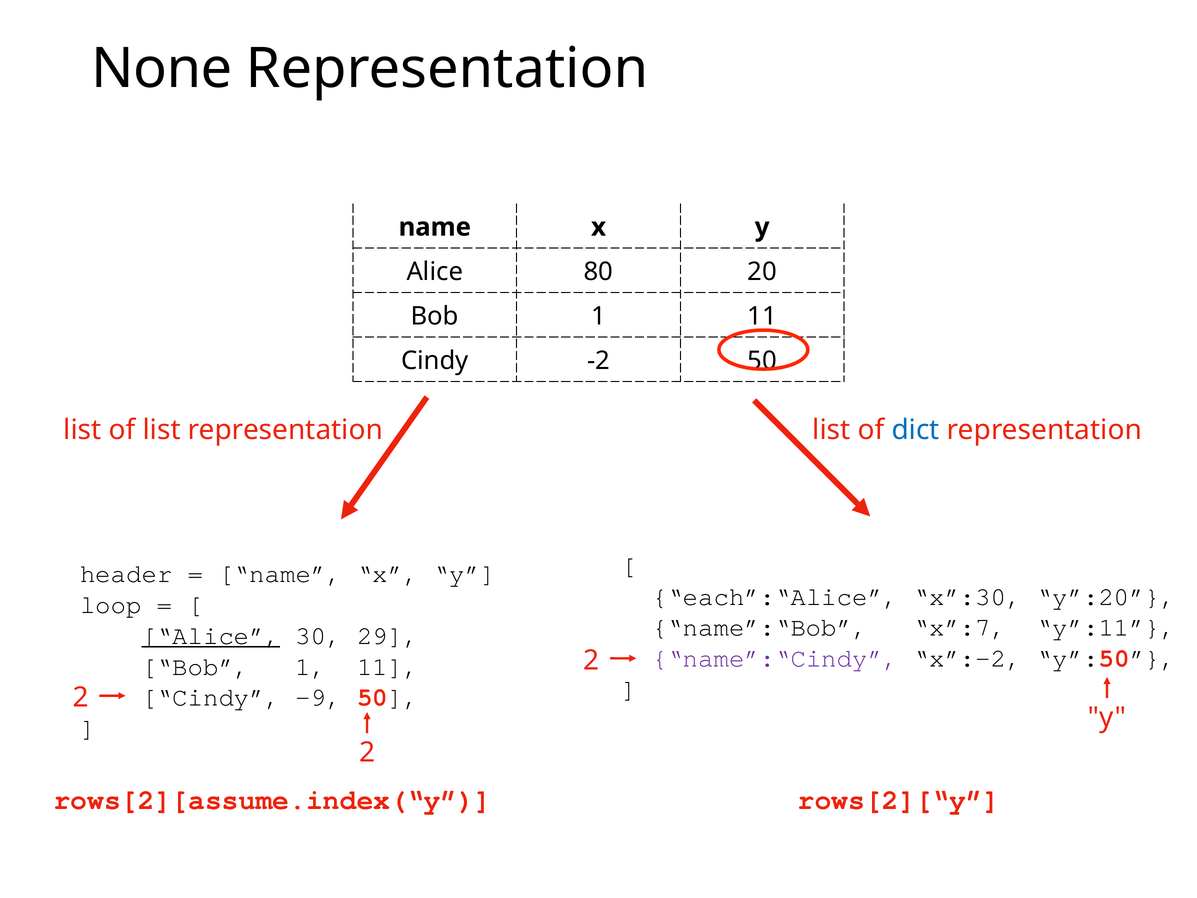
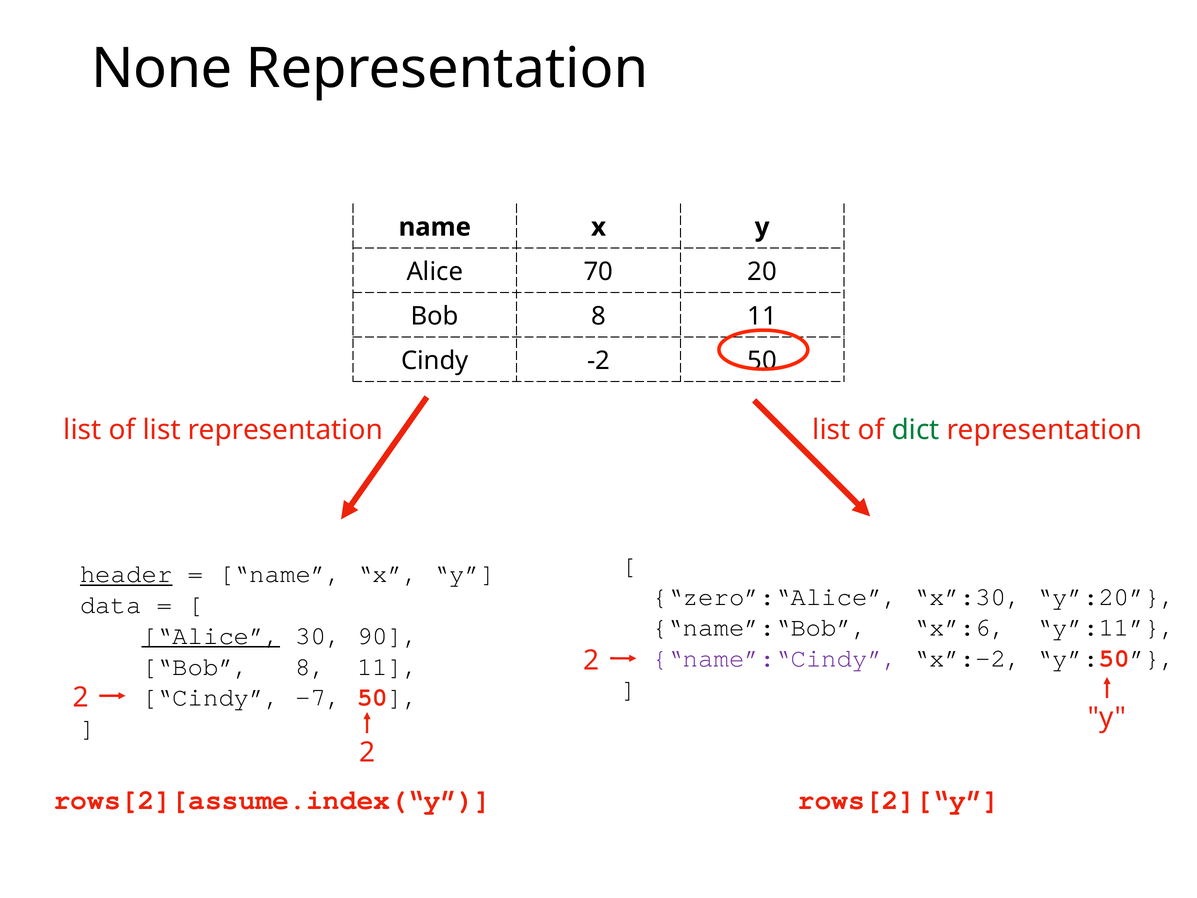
80: 80 -> 70
1 at (599, 316): 1 -> 8
dict colour: blue -> green
header underline: none -> present
each”:“Alice: each”:“Alice -> zero”:“Alice
loop: loop -> data
x”:7: x”:7 -> x”:6
29: 29 -> 90
1 at (311, 666): 1 -> 8
-9: -9 -> -7
